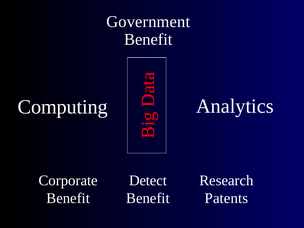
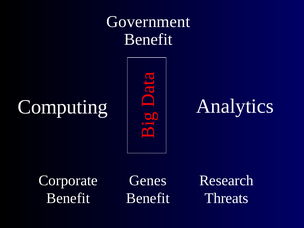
Detect: Detect -> Genes
Patents: Patents -> Threats
